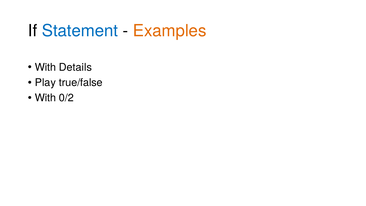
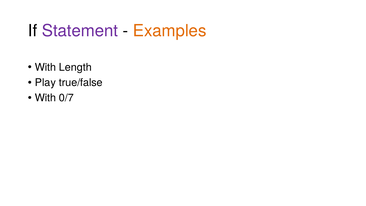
Statement colour: blue -> purple
Details: Details -> Length
0/2: 0/2 -> 0/7
